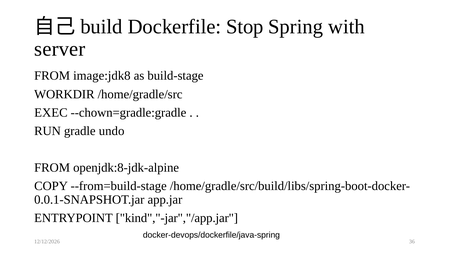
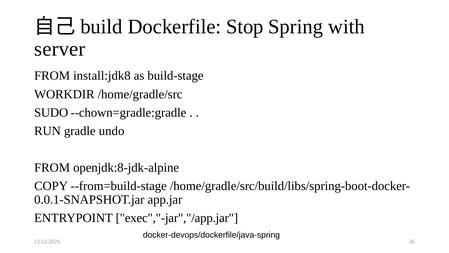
image:jdk8: image:jdk8 -> install:jdk8
EXEC: EXEC -> SUDO
kind","-jar","/app.jar: kind","-jar","/app.jar -> exec","-jar","/app.jar
